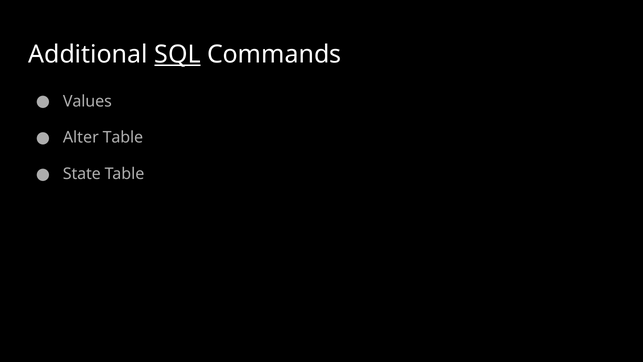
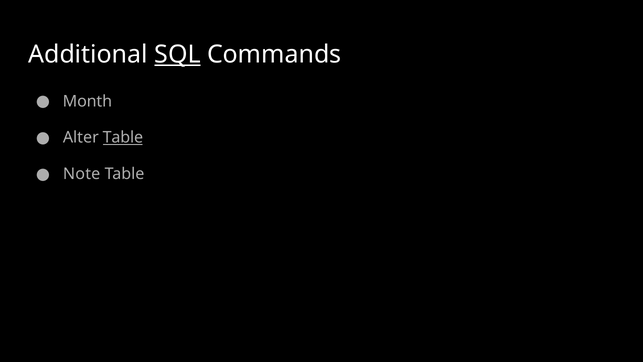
Values: Values -> Month
Table at (123, 138) underline: none -> present
State: State -> Note
